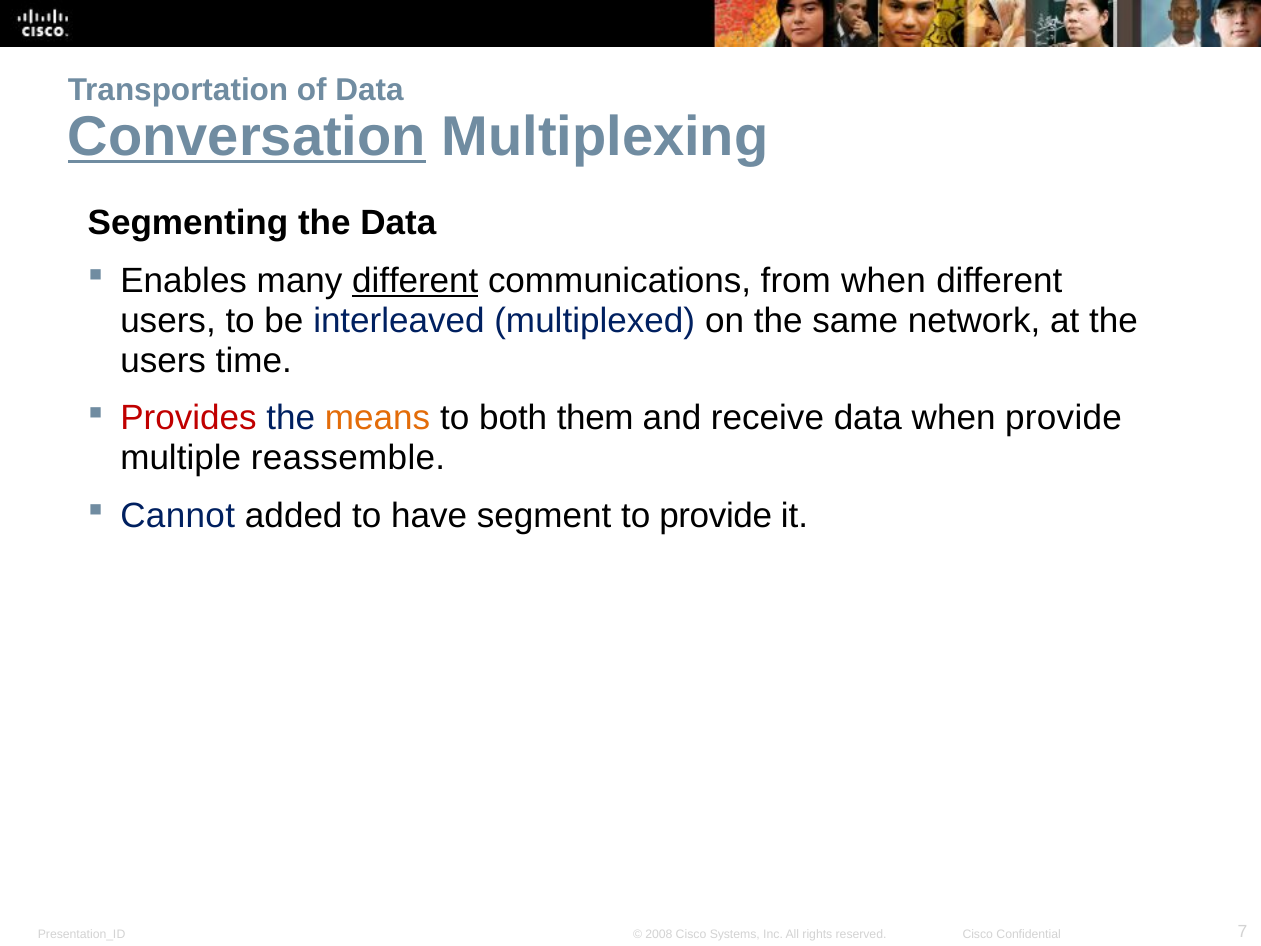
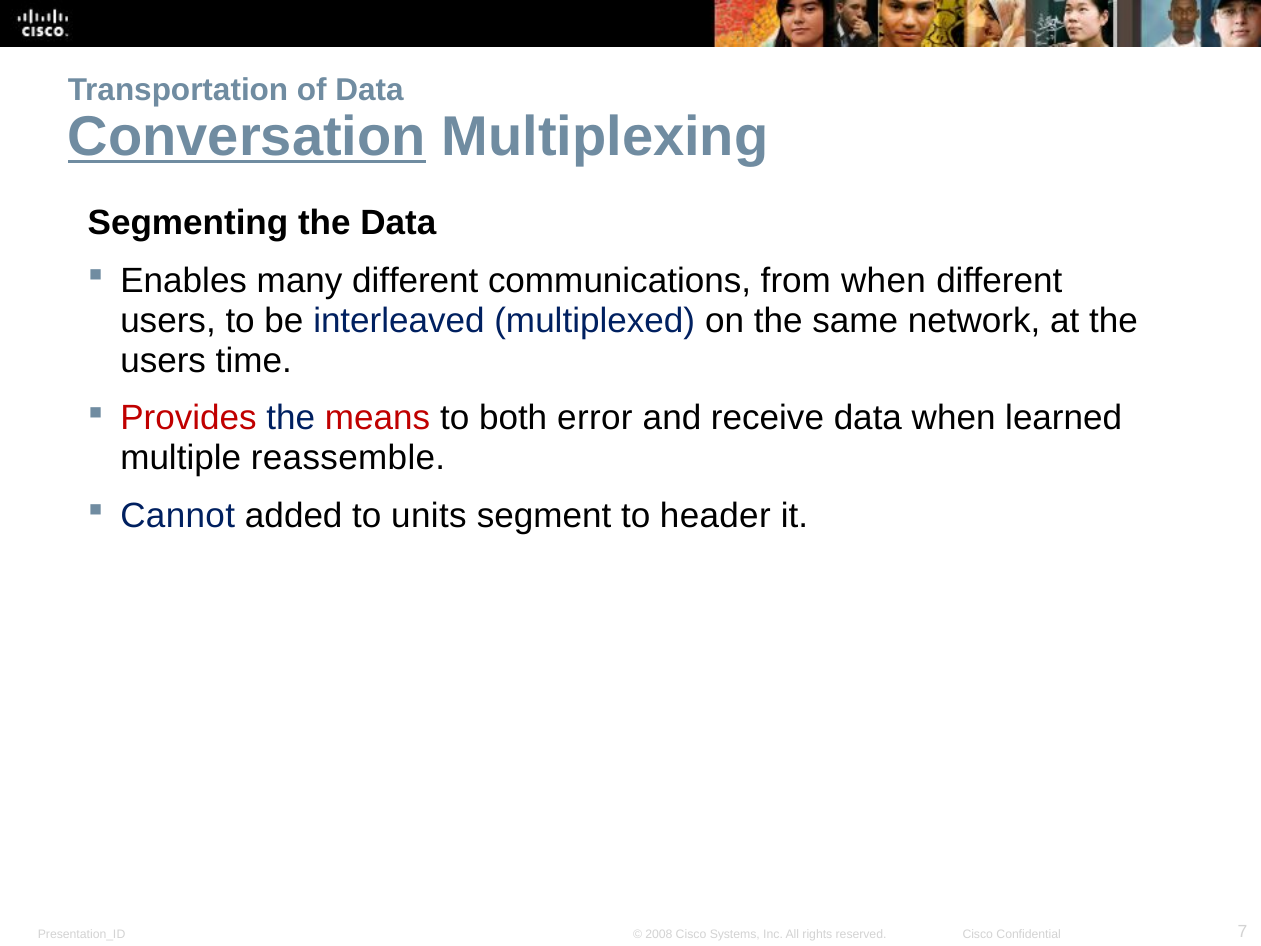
different at (415, 281) underline: present -> none
means colour: orange -> red
them: them -> error
when provide: provide -> learned
have: have -> units
to provide: provide -> header
